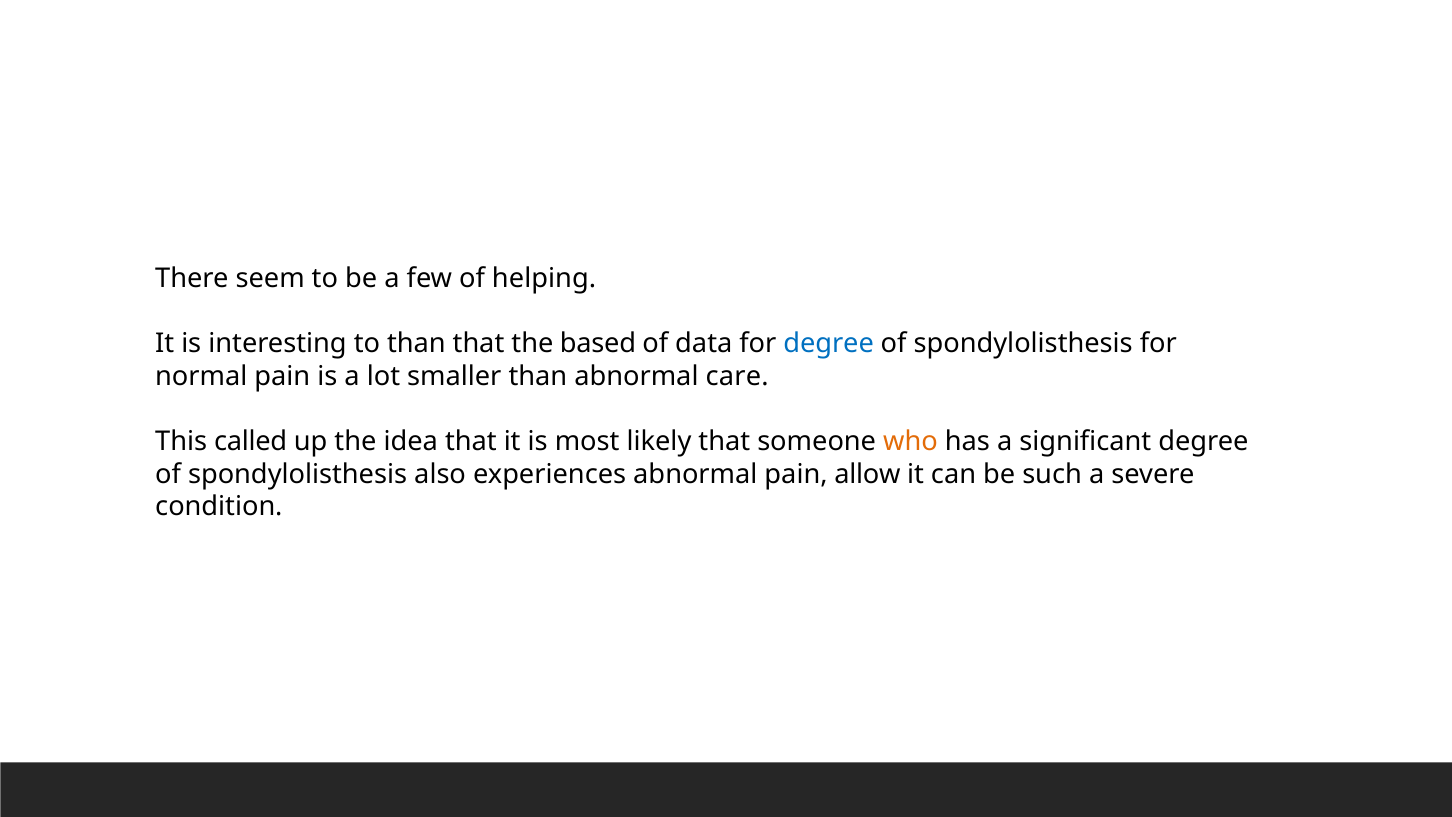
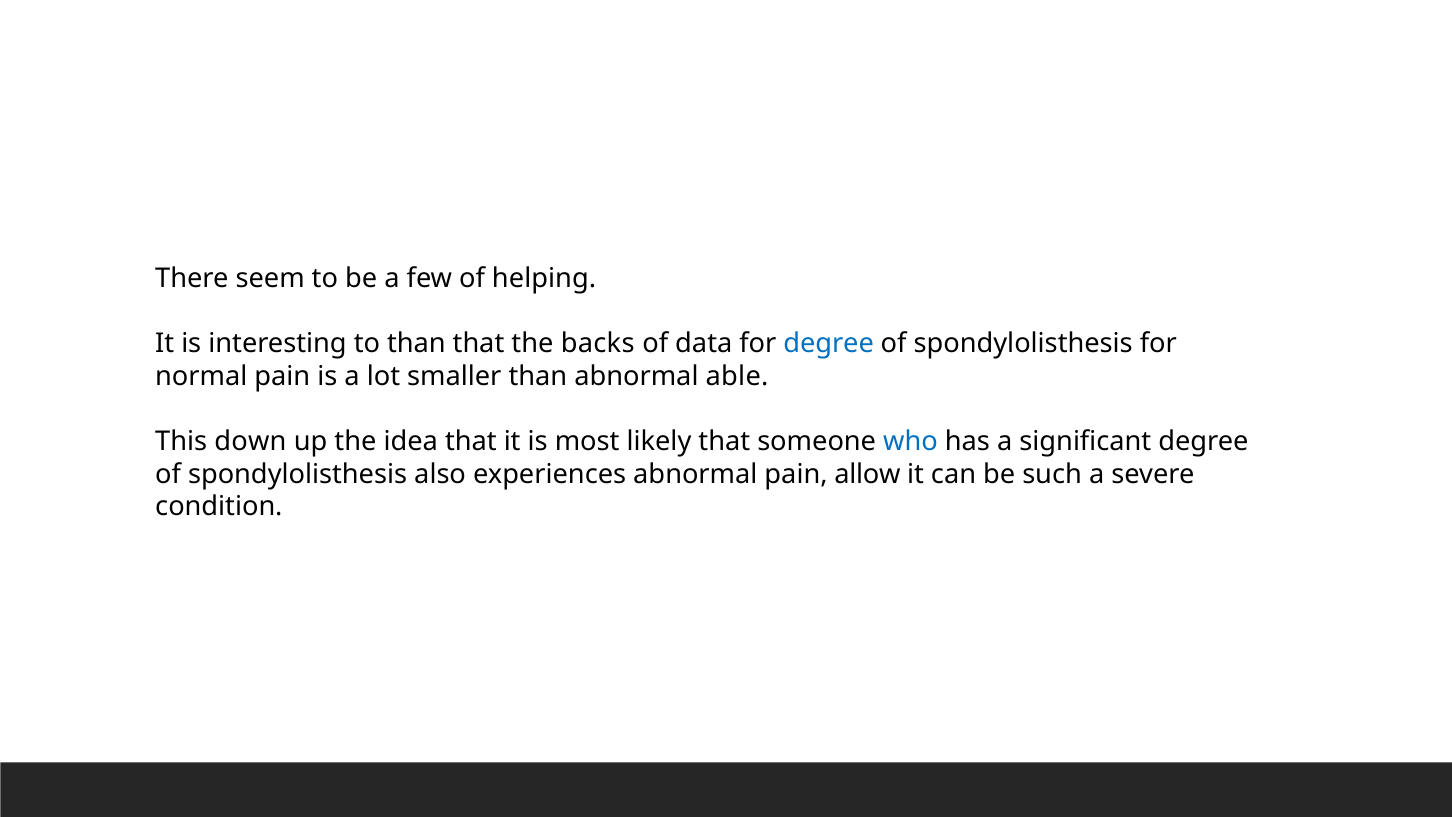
based: based -> backs
care: care -> able
called: called -> down
who colour: orange -> blue
